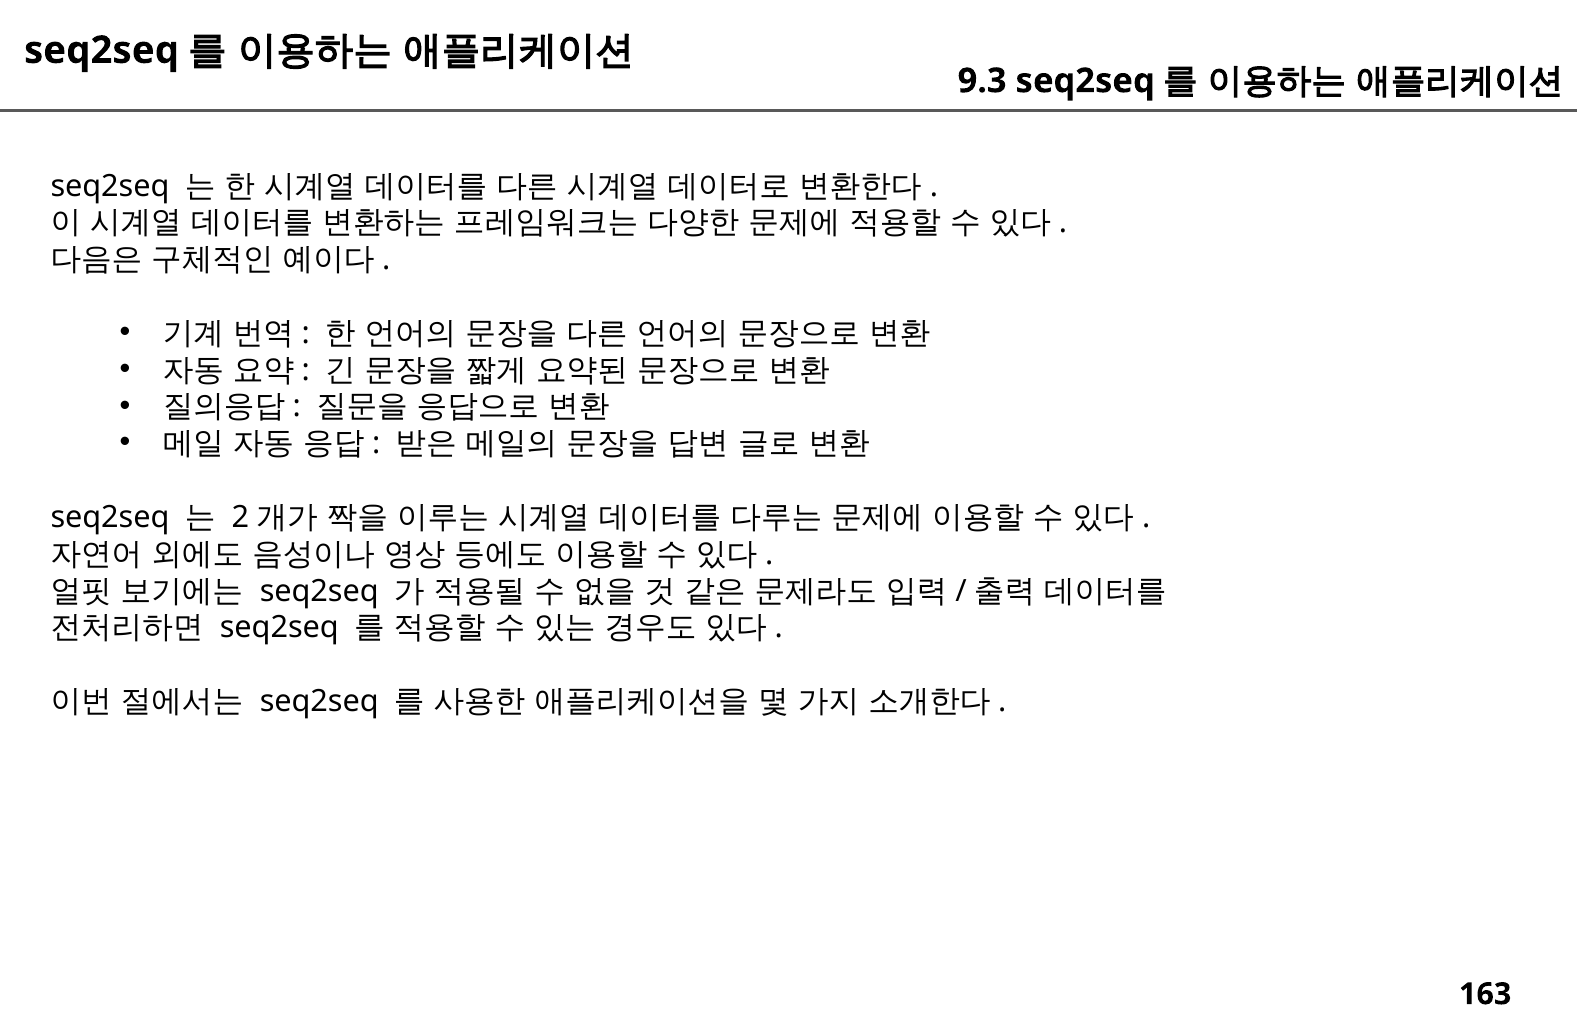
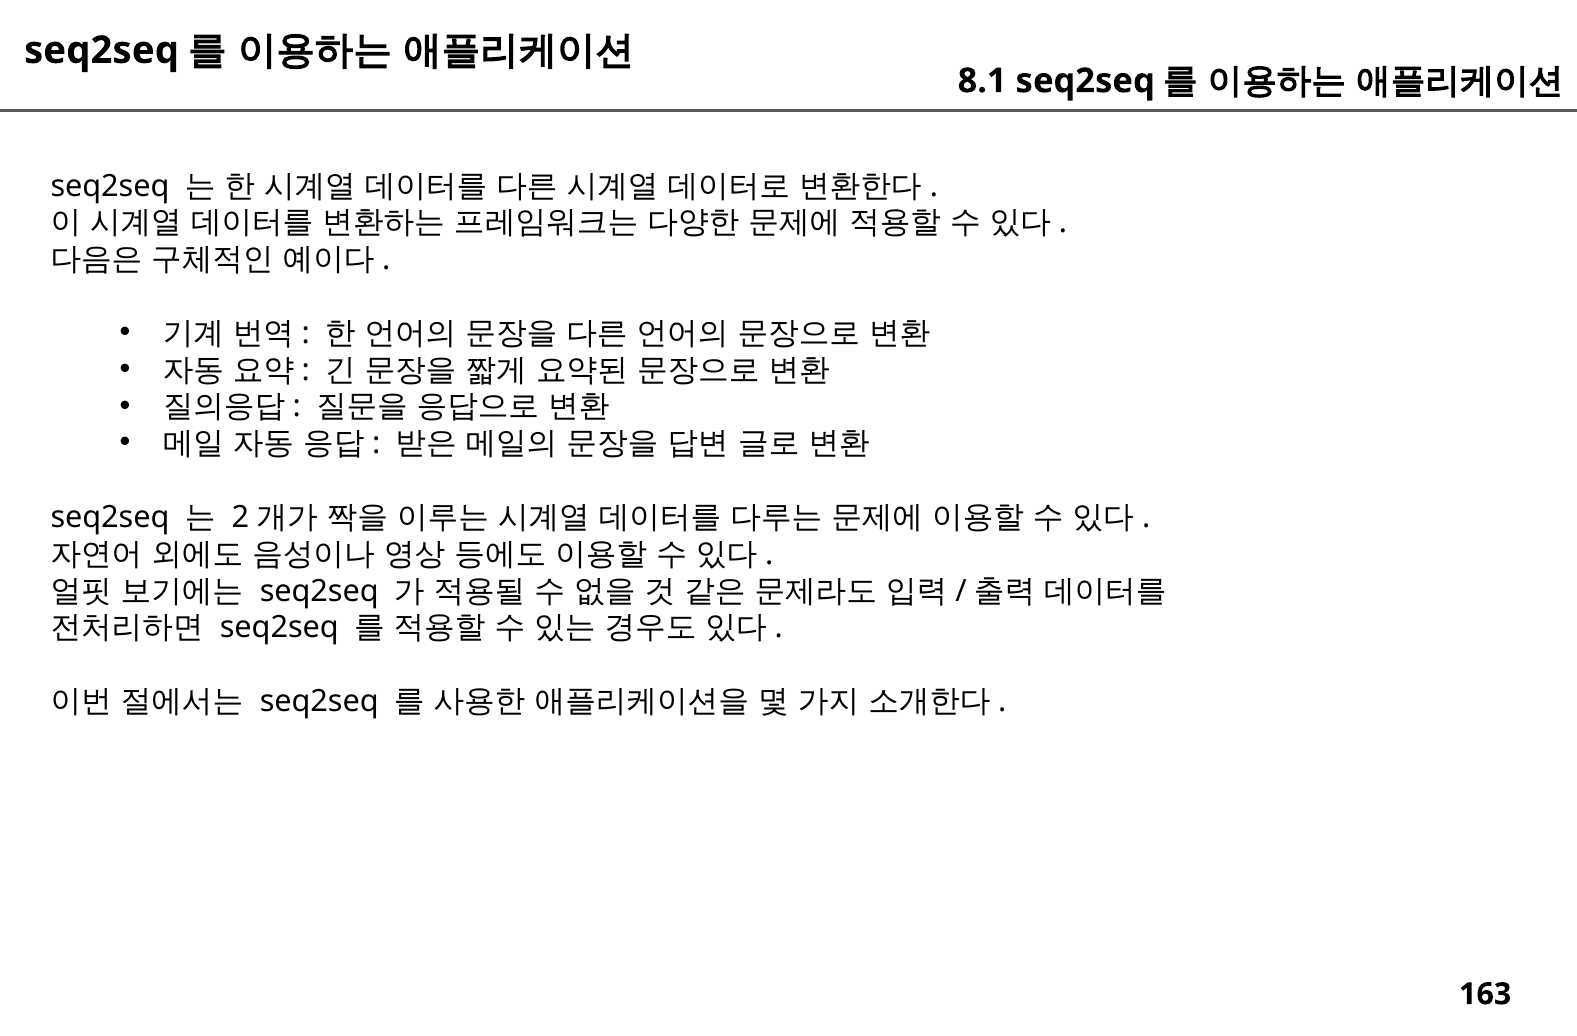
9.3: 9.3 -> 8.1
